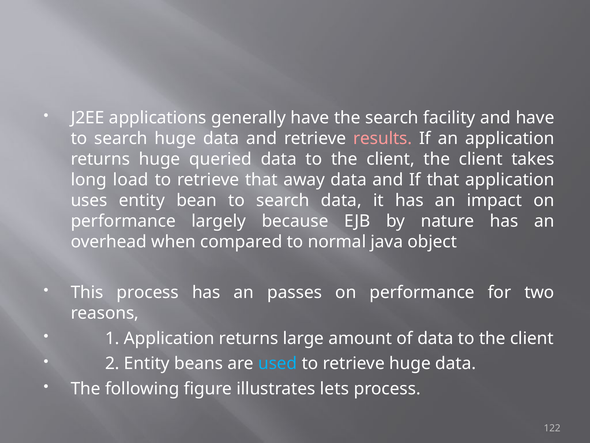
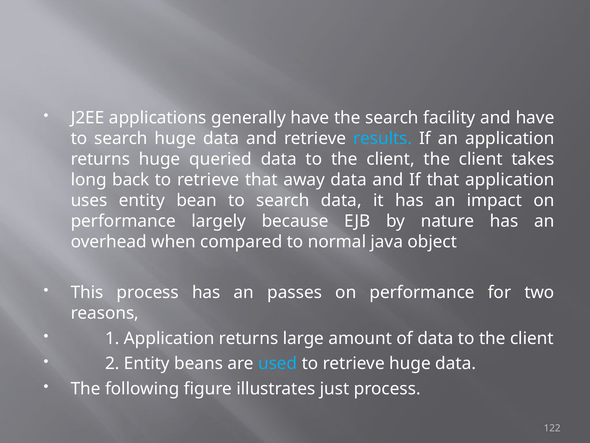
results colour: pink -> light blue
load: load -> back
lets: lets -> just
